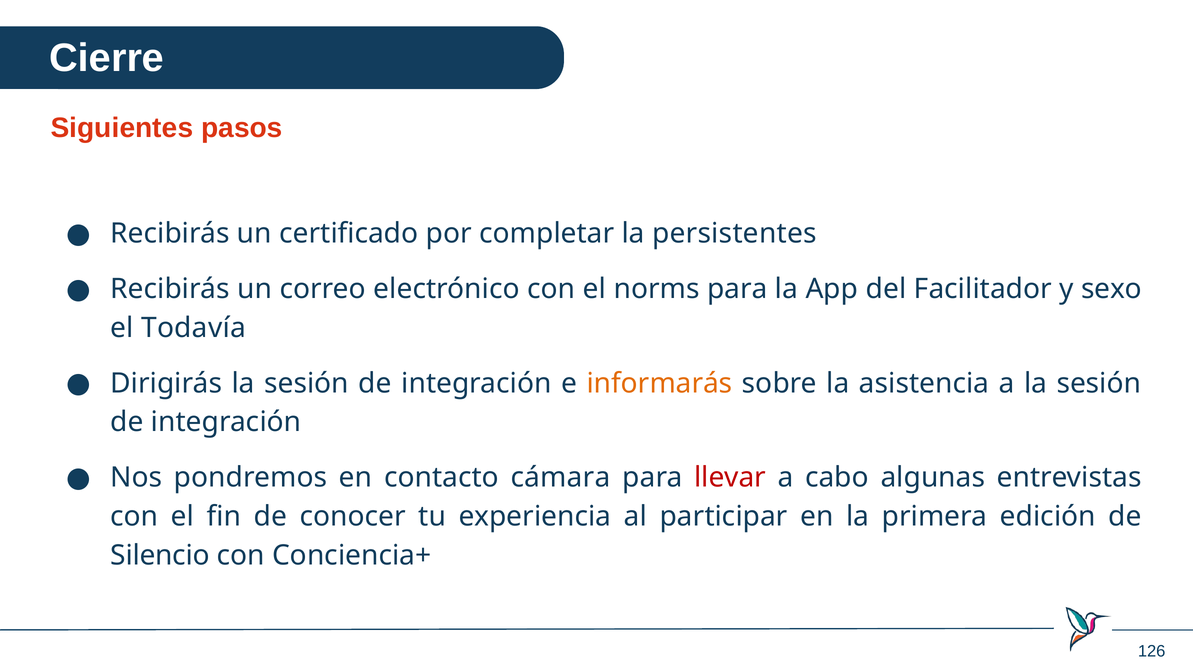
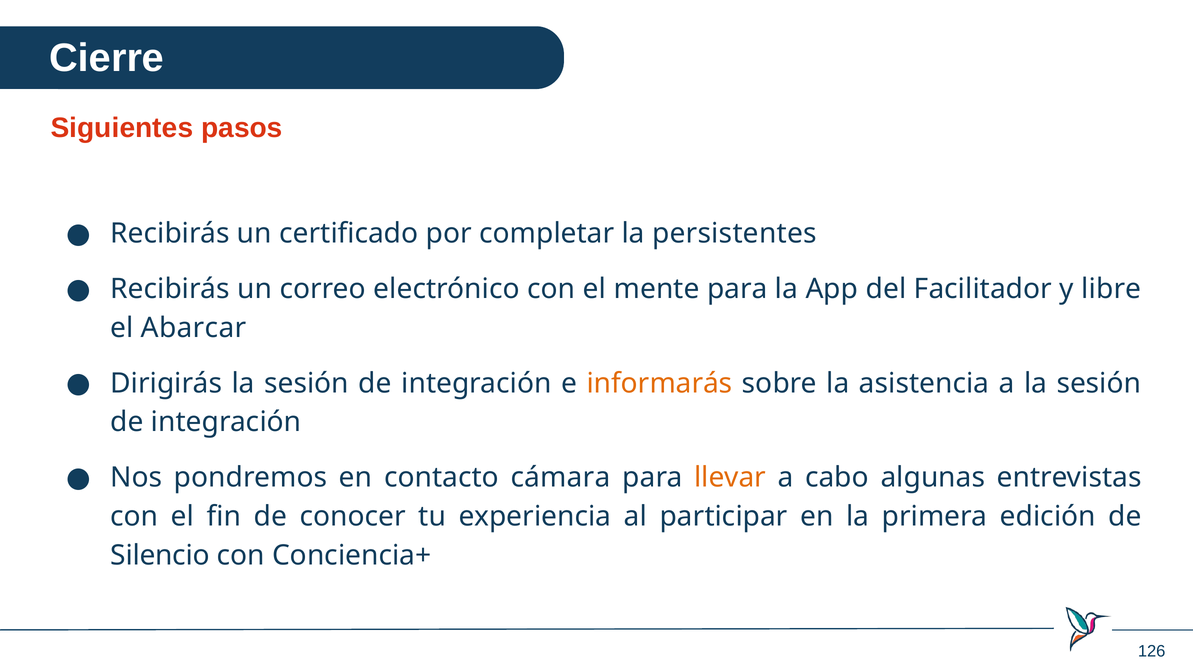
norms: norms -> mente
sexo: sexo -> libre
Todavía: Todavía -> Abarcar
llevar colour: red -> orange
